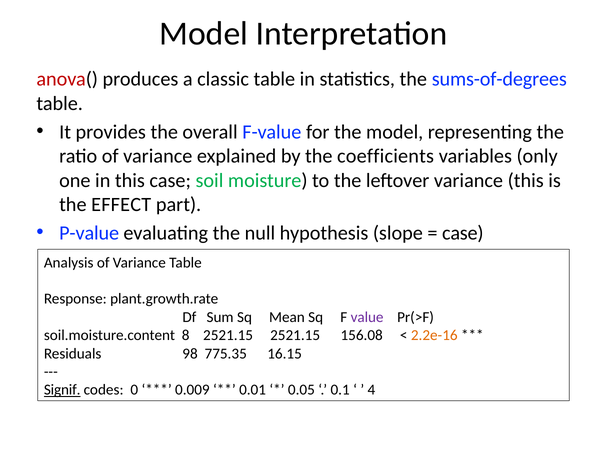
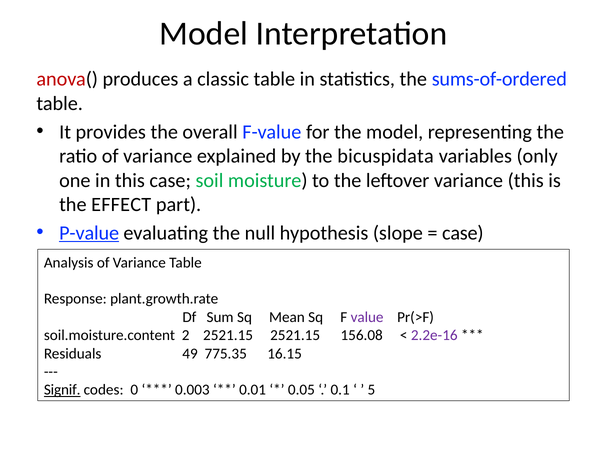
sums-of-degrees: sums-of-degrees -> sums-of-ordered
coefficients: coefficients -> bicuspidata
P-value underline: none -> present
8: 8 -> 2
2.2e-16 colour: orange -> purple
98: 98 -> 49
0.009: 0.009 -> 0.003
4: 4 -> 5
